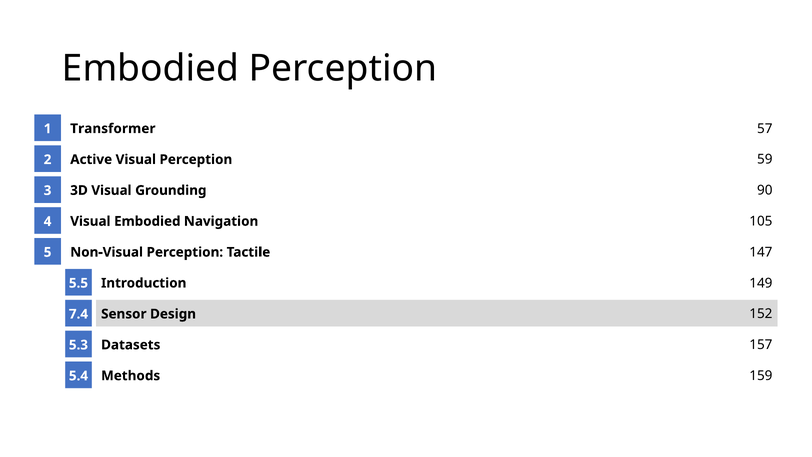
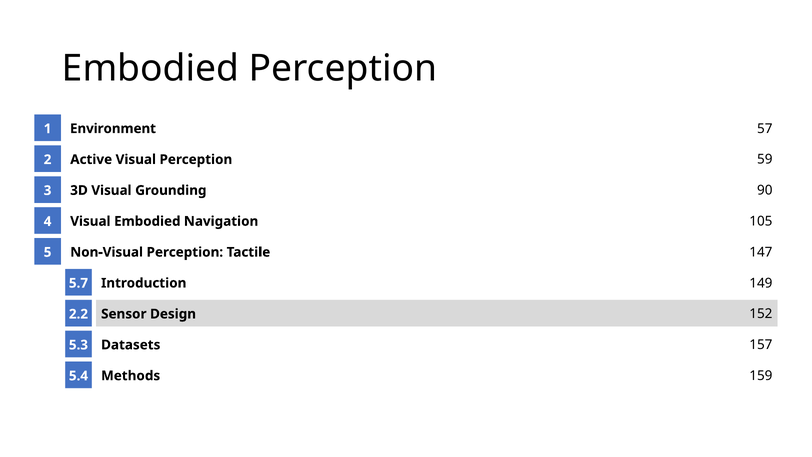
Transformer: Transformer -> Environment
5.5: 5.5 -> 5.7
7.4: 7.4 -> 2.2
